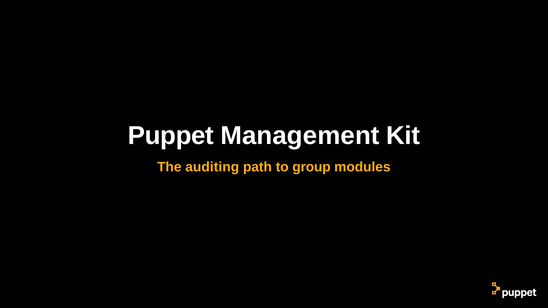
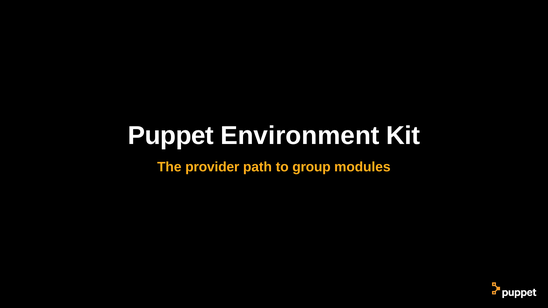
Management: Management -> Environment
auditing: auditing -> provider
